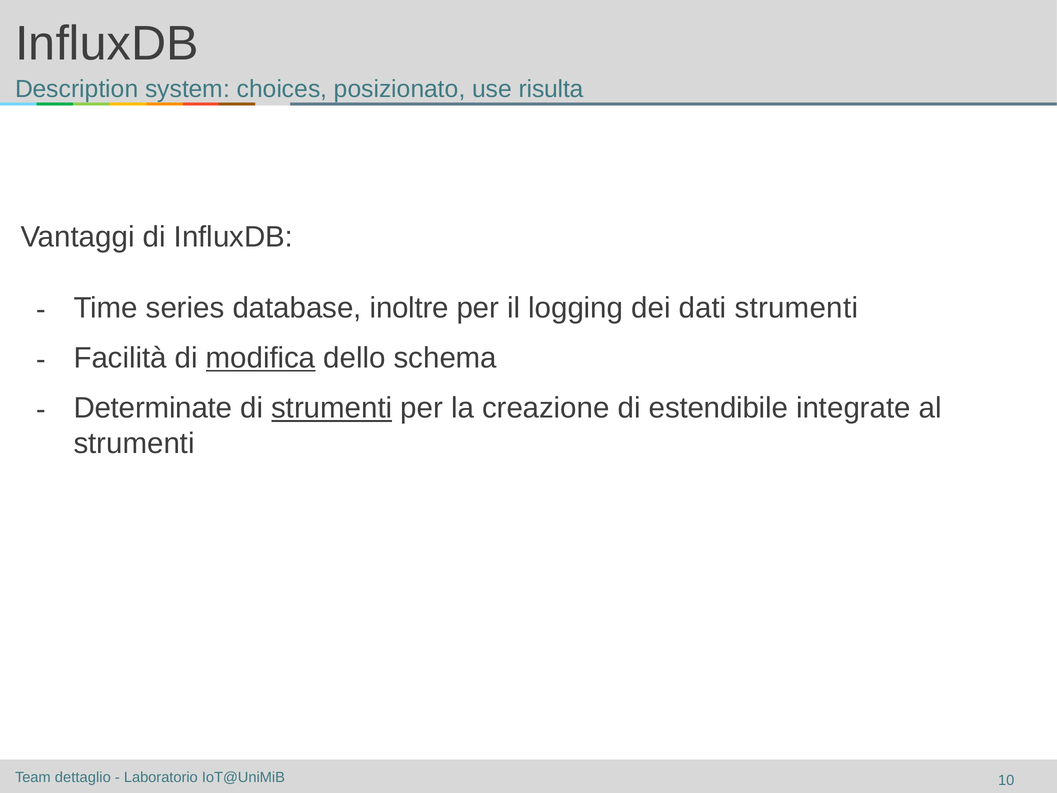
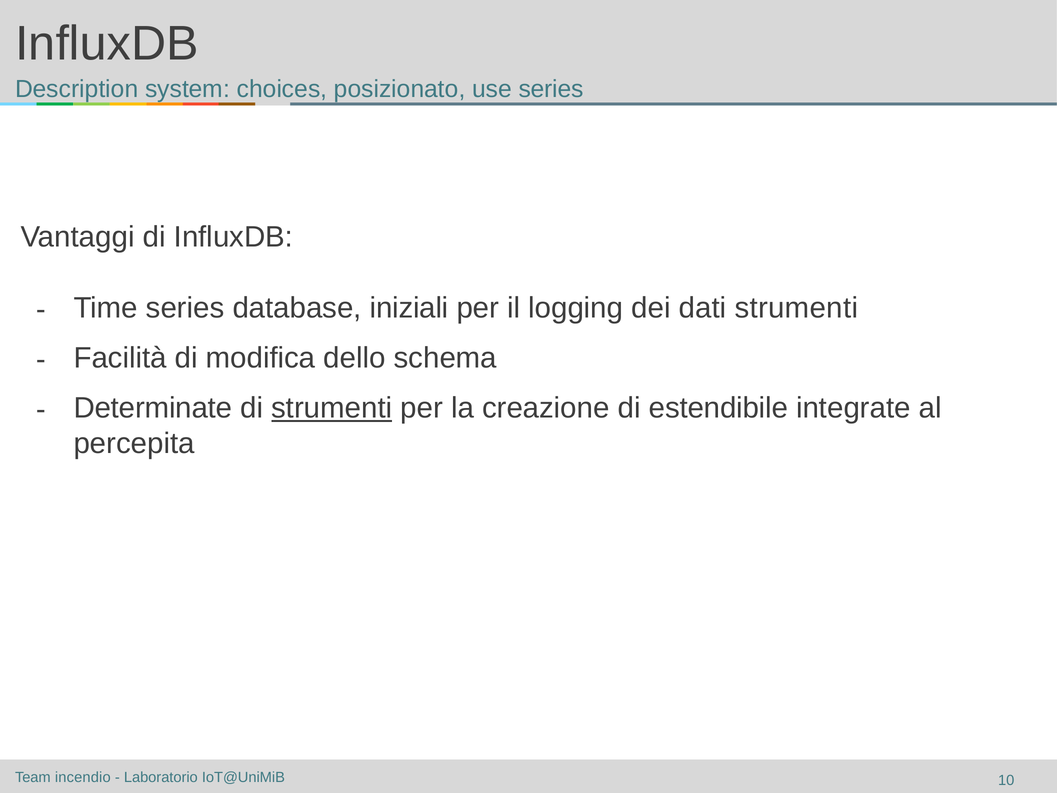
use risulta: risulta -> series
inoltre: inoltre -> iniziali
modifica underline: present -> none
strumenti at (134, 444): strumenti -> percepita
dettaglio: dettaglio -> incendio
